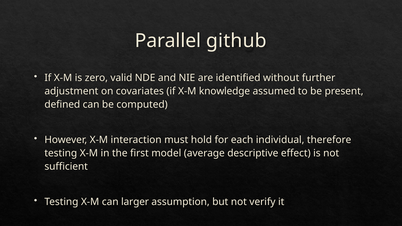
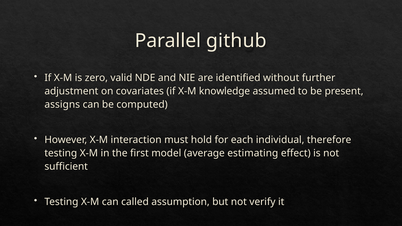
defined: defined -> assigns
descriptive: descriptive -> estimating
larger: larger -> called
